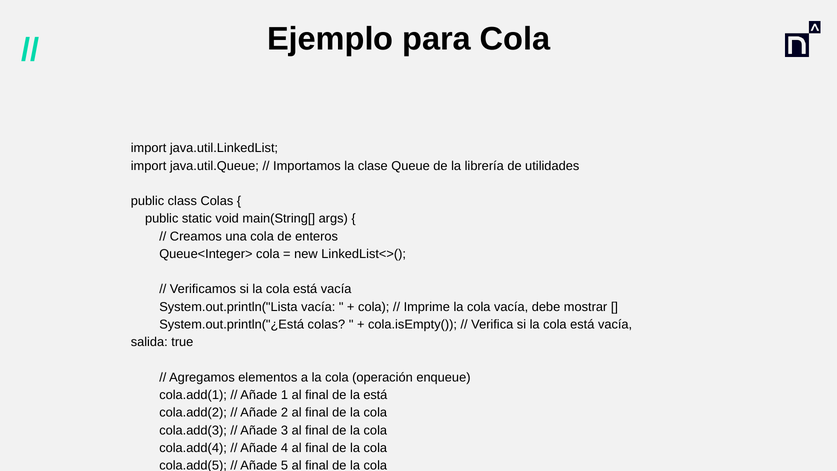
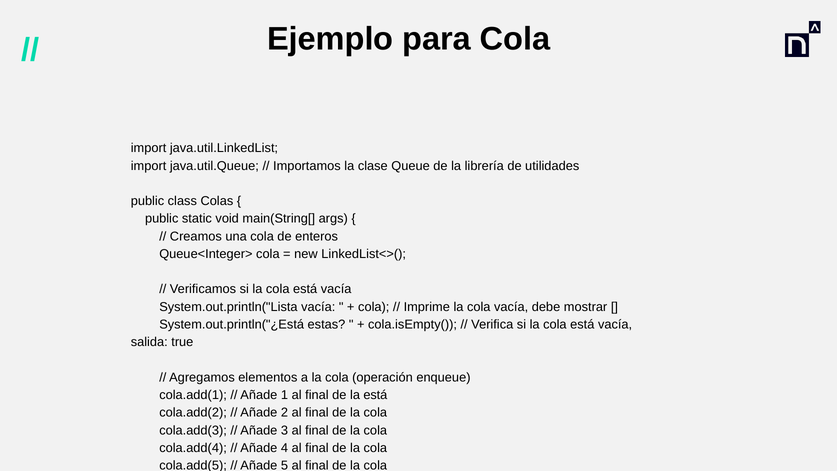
System.out.println("¿Está colas: colas -> estas
